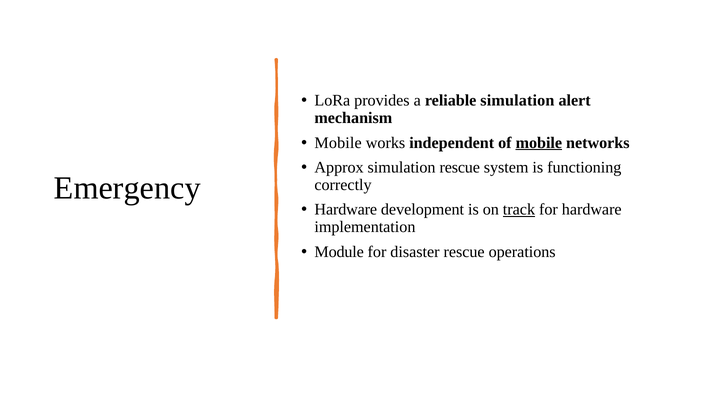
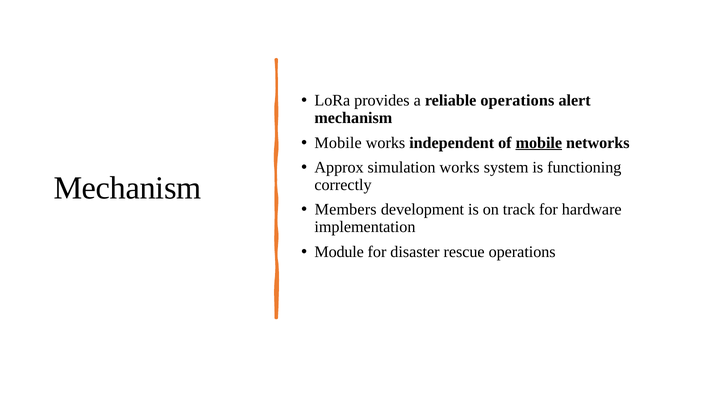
reliable simulation: simulation -> operations
simulation rescue: rescue -> works
Emergency at (127, 188): Emergency -> Mechanism
Hardware at (346, 210): Hardware -> Members
track underline: present -> none
